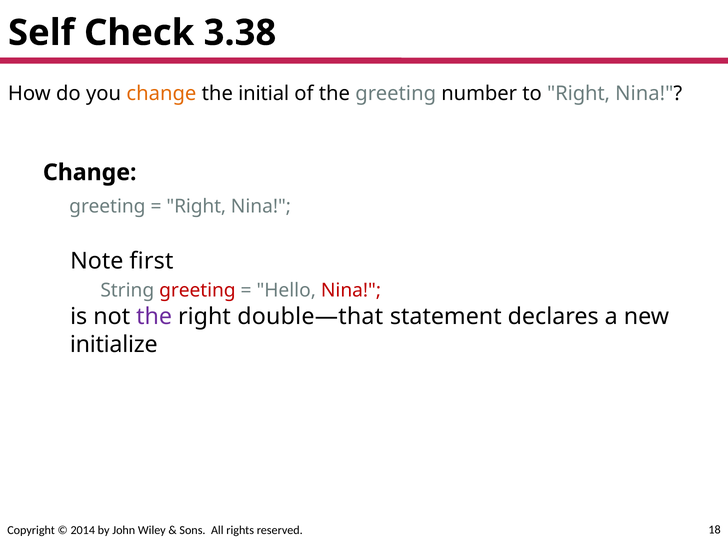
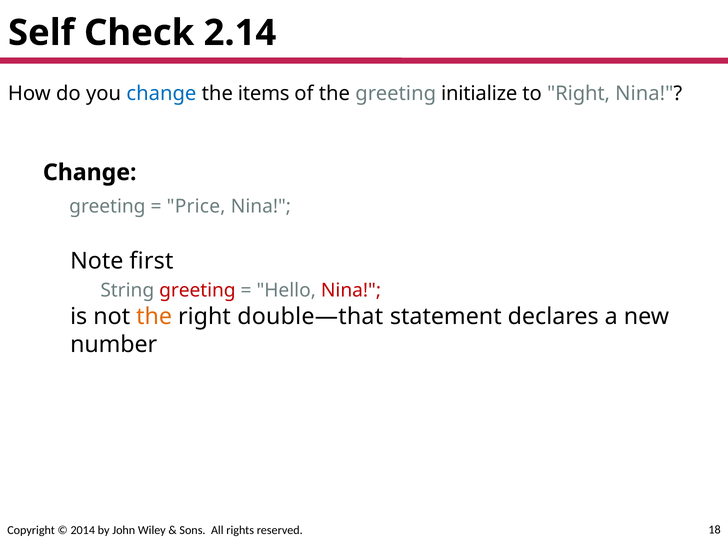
3.38: 3.38 -> 2.14
change at (161, 94) colour: orange -> blue
initial: initial -> items
number: number -> initialize
Right at (196, 207): Right -> Price
the at (154, 317) colour: purple -> orange
initialize: initialize -> number
